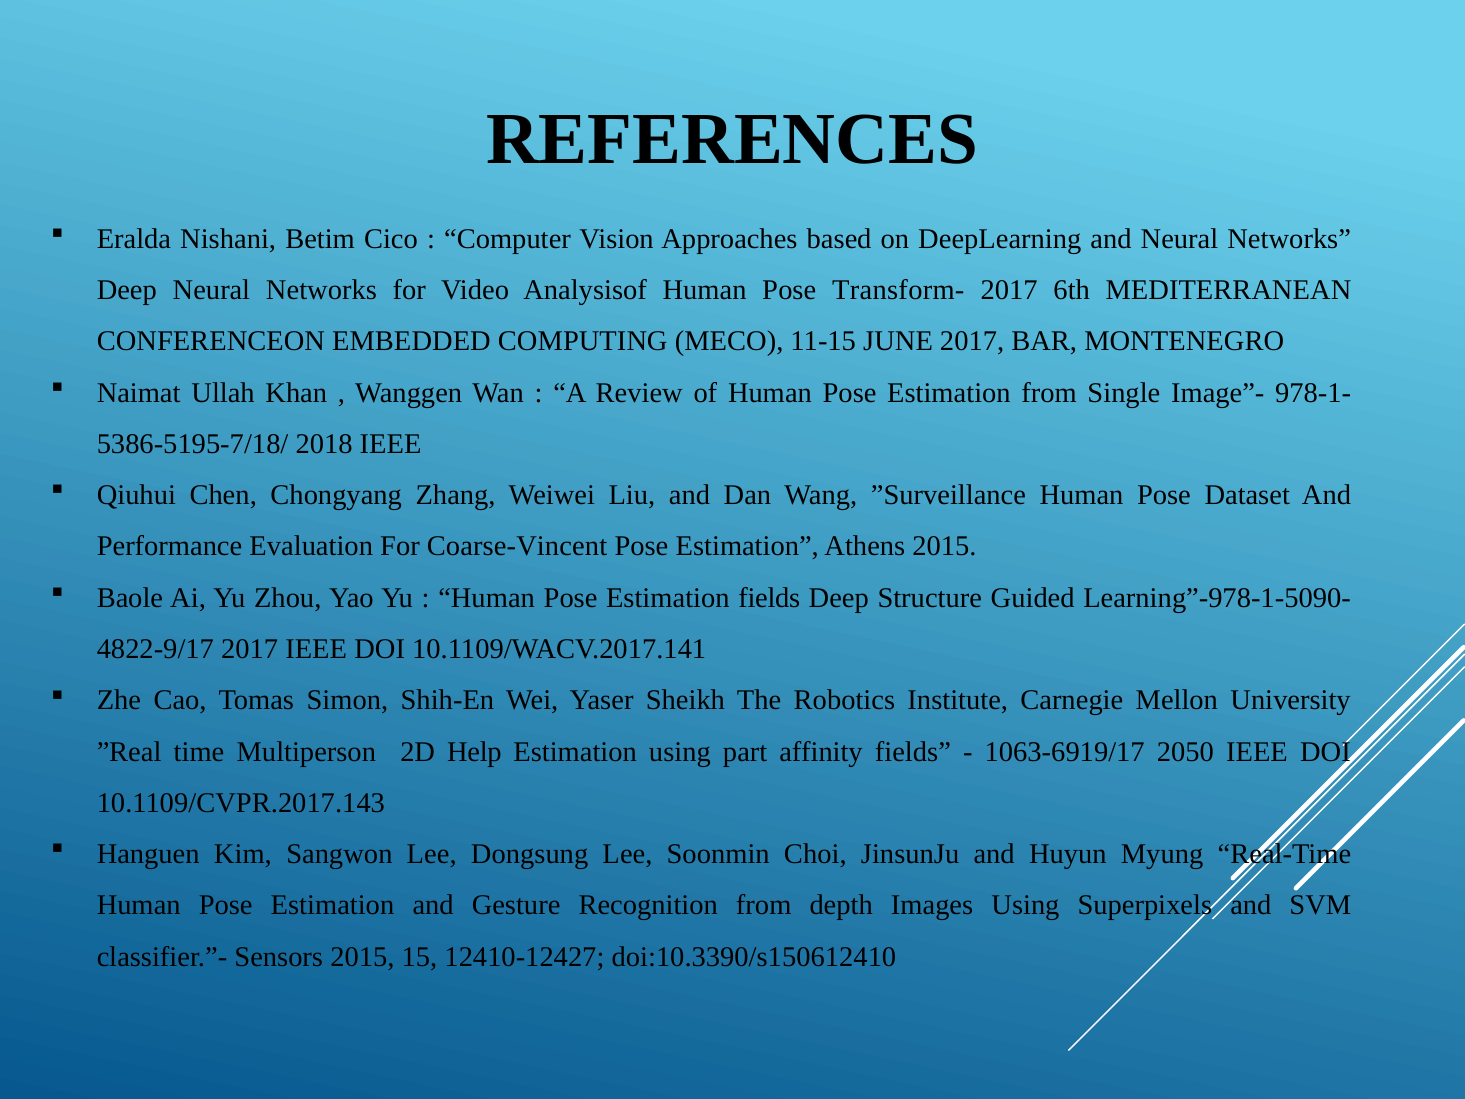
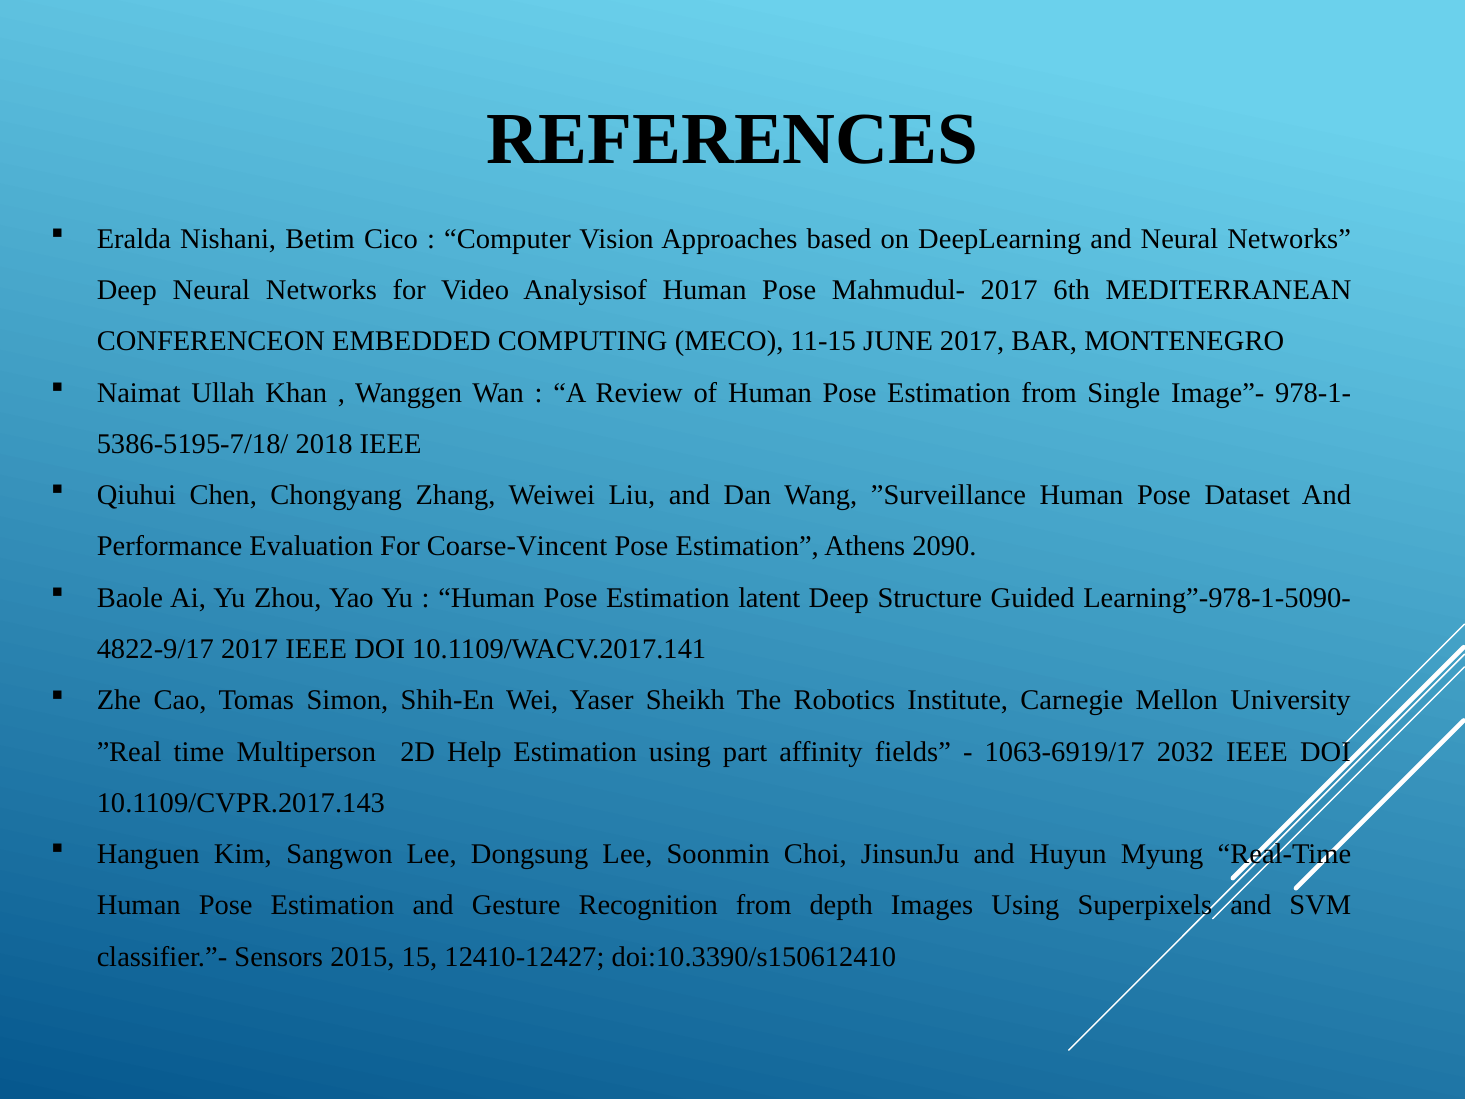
Transform-: Transform- -> Mahmudul-
Athens 2015: 2015 -> 2090
Estimation fields: fields -> latent
2050: 2050 -> 2032
